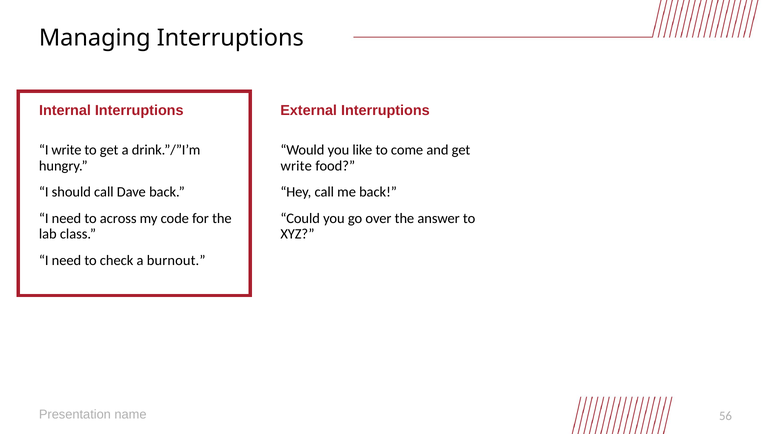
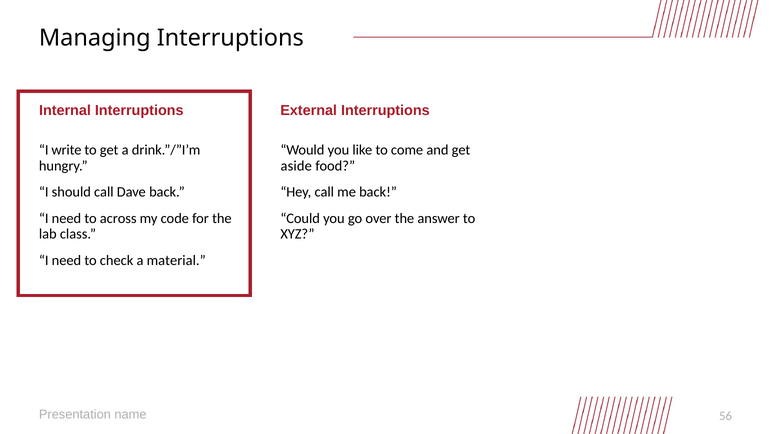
write at (296, 166): write -> aside
burnout: burnout -> material
